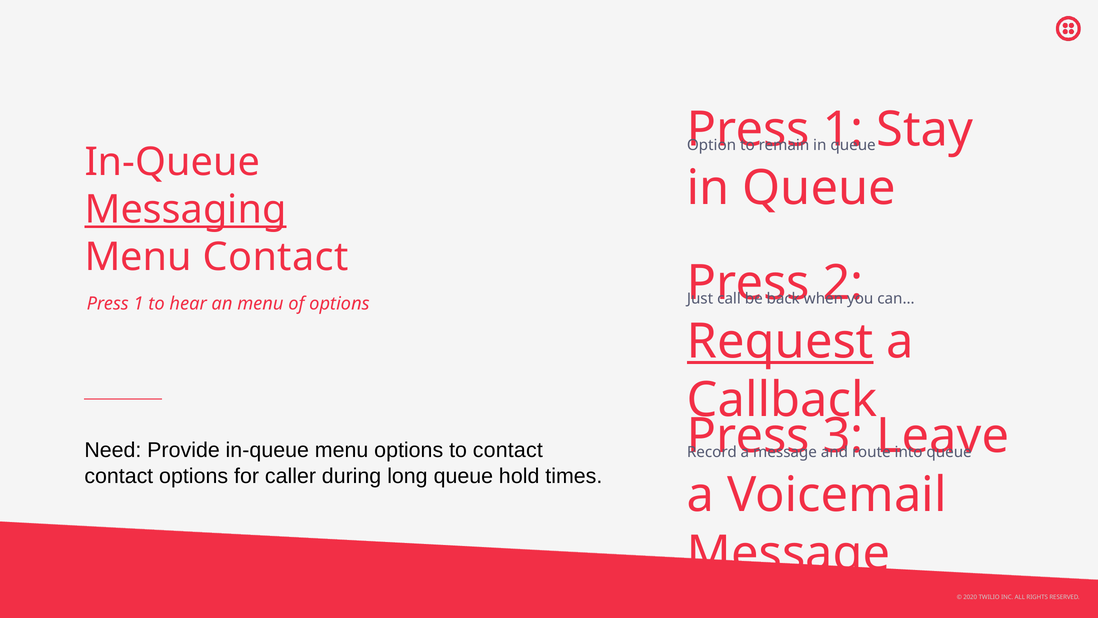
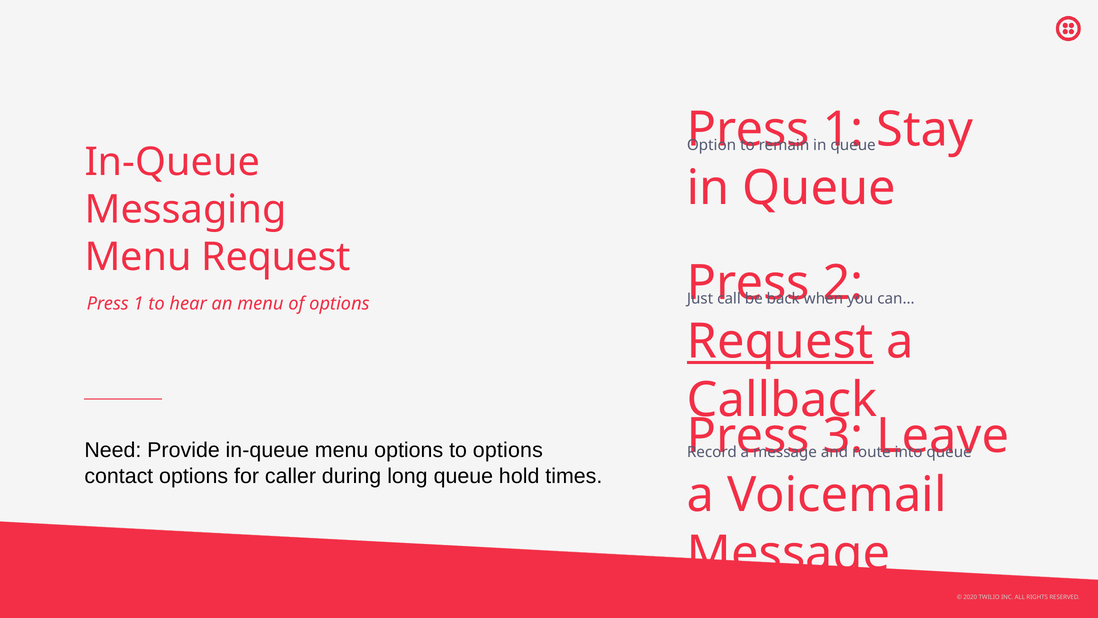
Messaging underline: present -> none
Menu Contact: Contact -> Request
to contact: contact -> options
